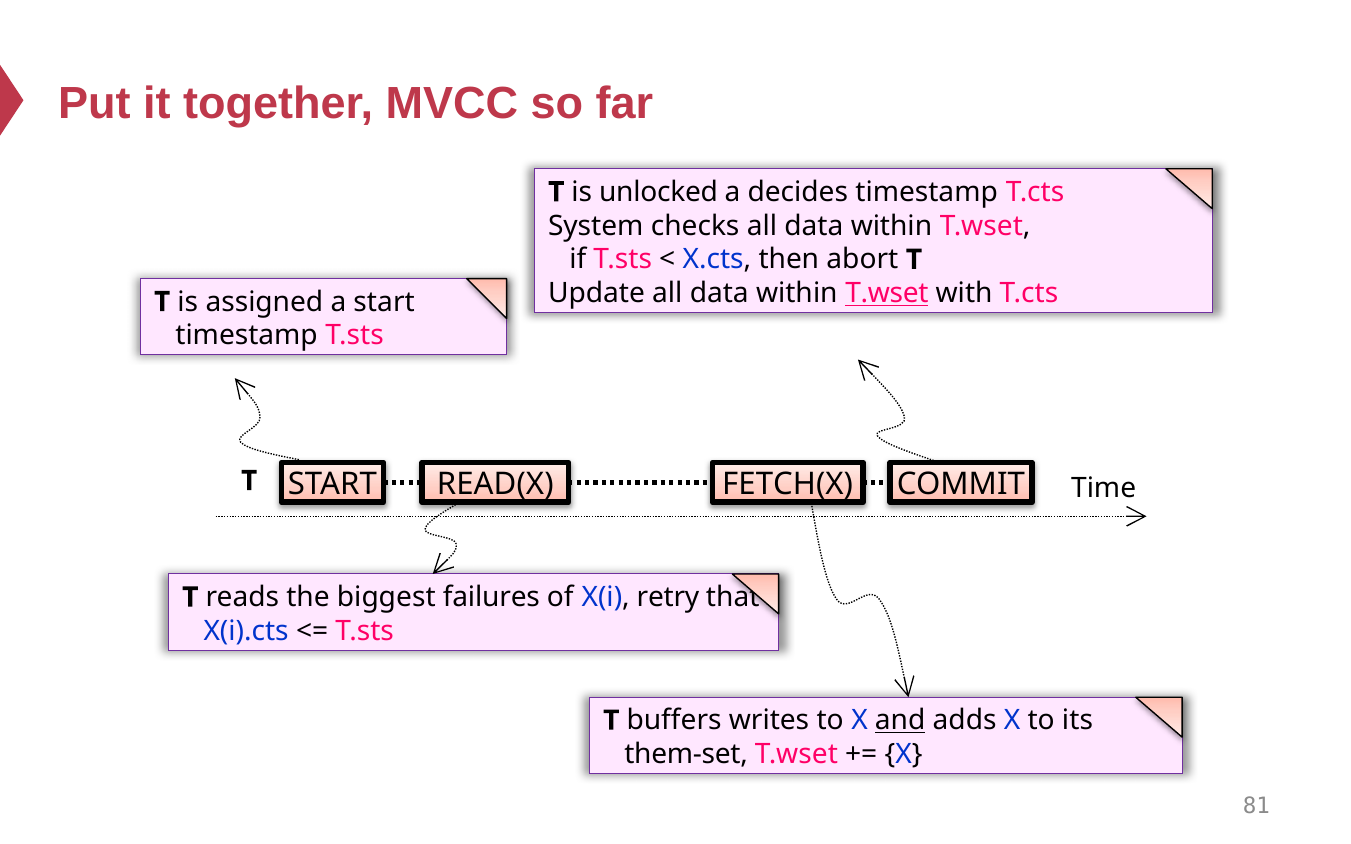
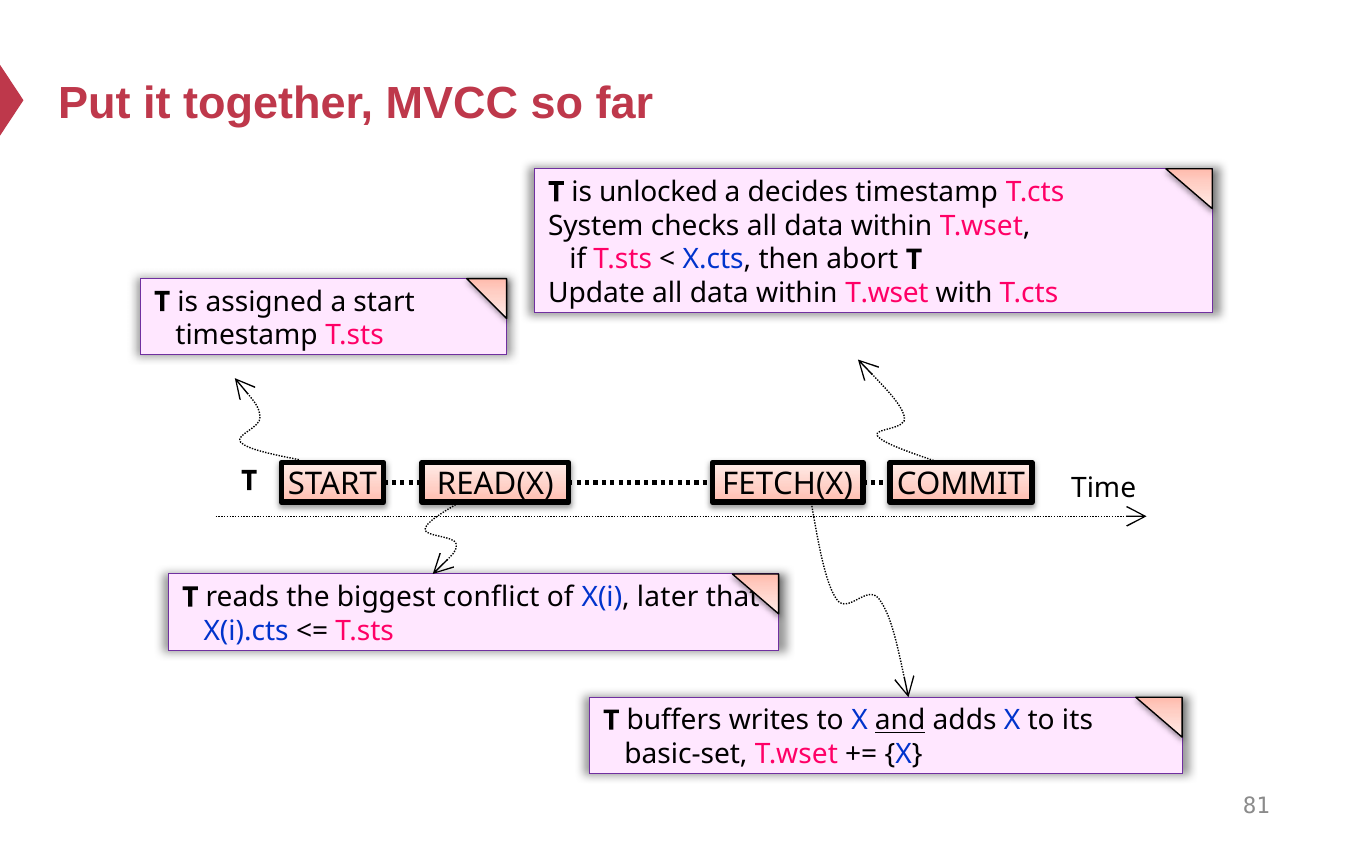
T.wset at (887, 293) underline: present -> none
failures: failures -> conflict
retry: retry -> later
them-set: them-set -> basic-set
